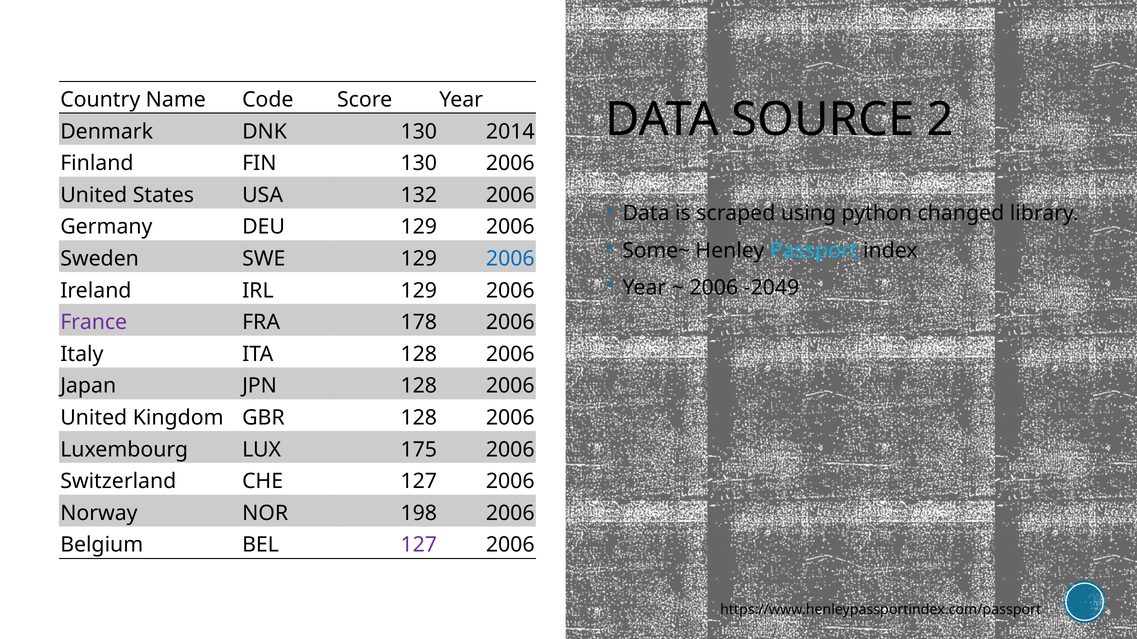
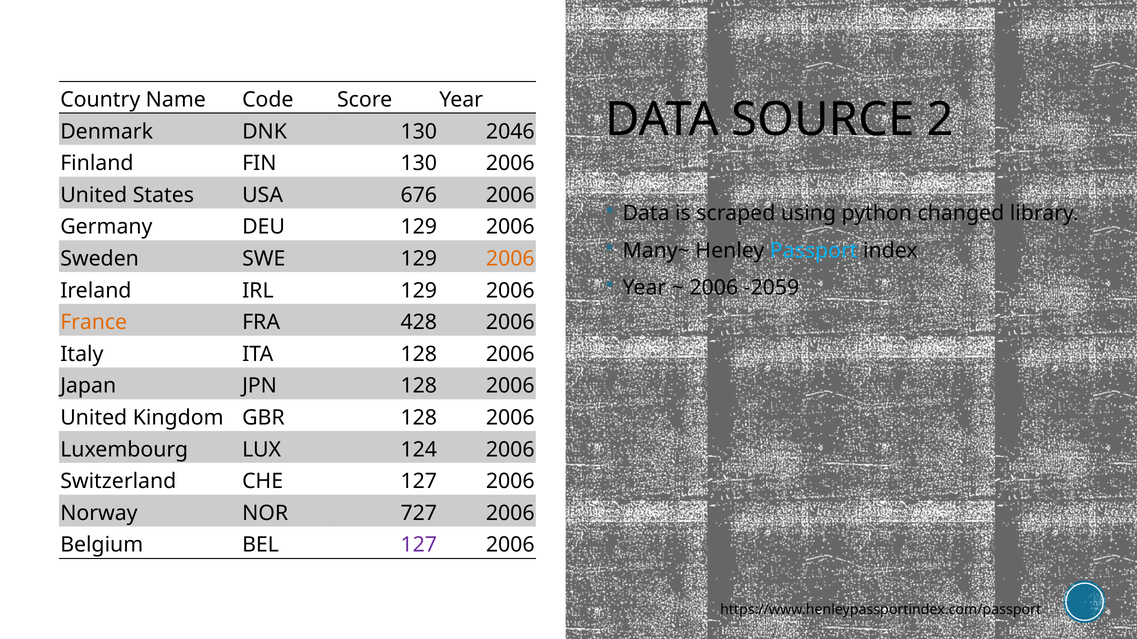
2014: 2014 -> 2046
132: 132 -> 676
Some~: Some~ -> Many~
2006 at (510, 259) colour: blue -> orange
-2049: -2049 -> -2059
France colour: purple -> orange
178: 178 -> 428
175: 175 -> 124
198: 198 -> 727
